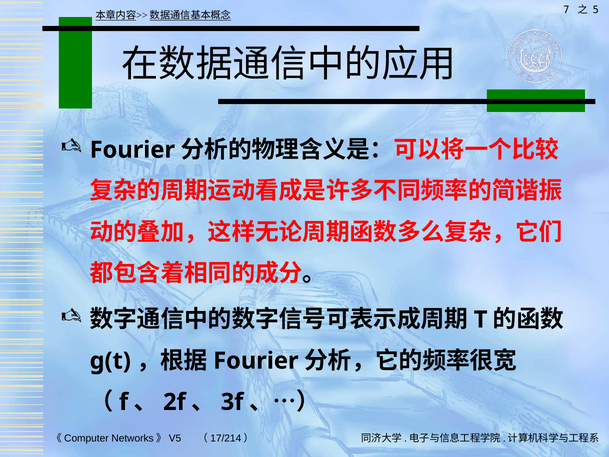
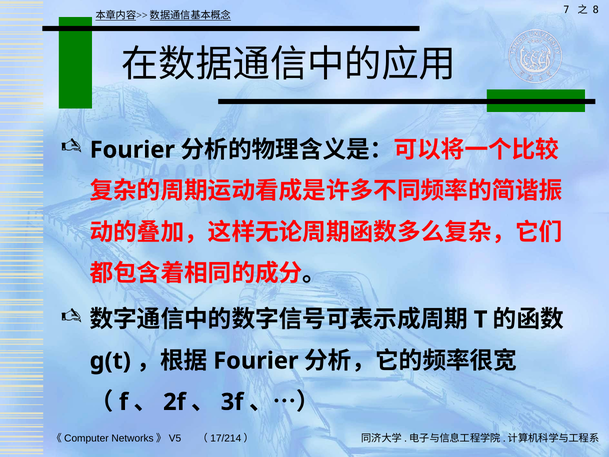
5: 5 -> 8
